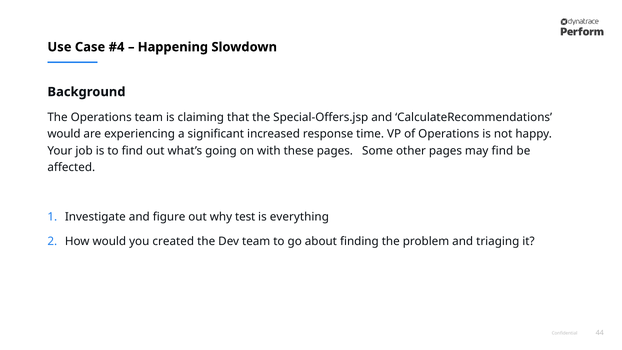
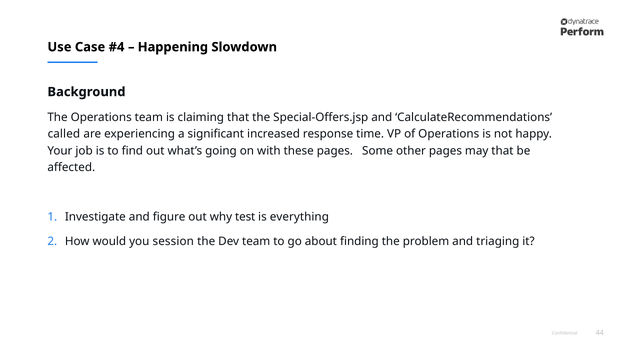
would at (64, 134): would -> called
may find: find -> that
created: created -> session
